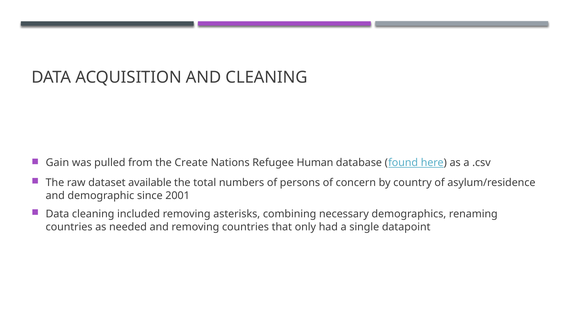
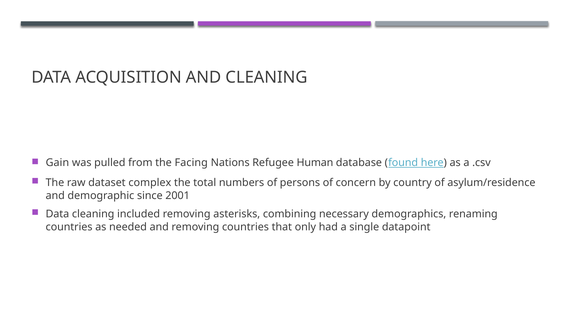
Create: Create -> Facing
available: available -> complex
